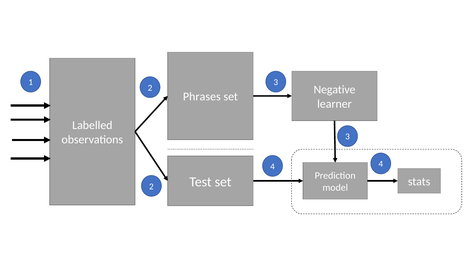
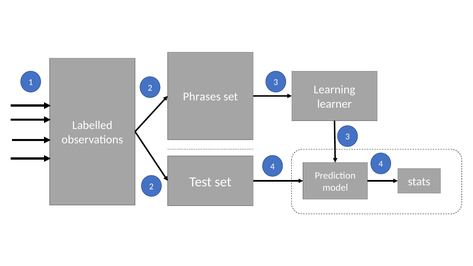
Negative: Negative -> Learning
